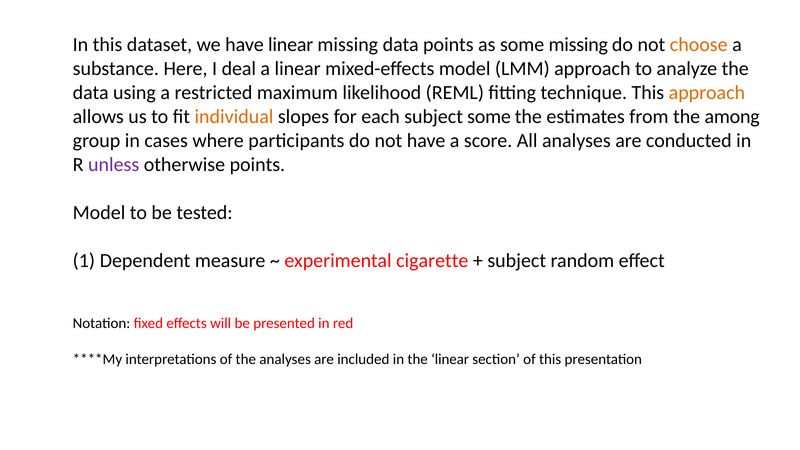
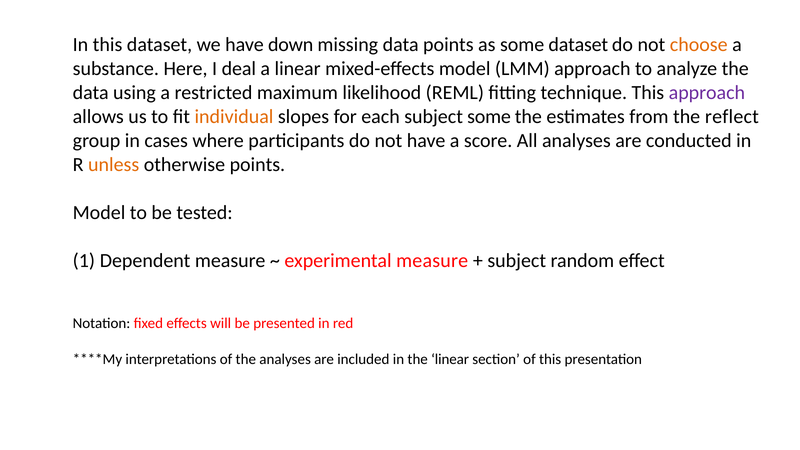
have linear: linear -> down
some missing: missing -> dataset
approach at (707, 92) colour: orange -> purple
among: among -> reflect
unless colour: purple -> orange
experimental cigarette: cigarette -> measure
